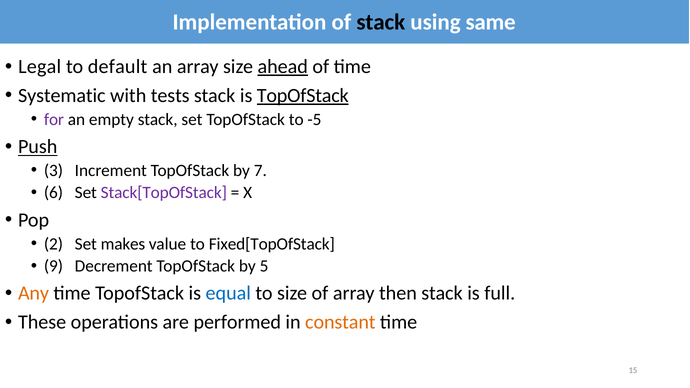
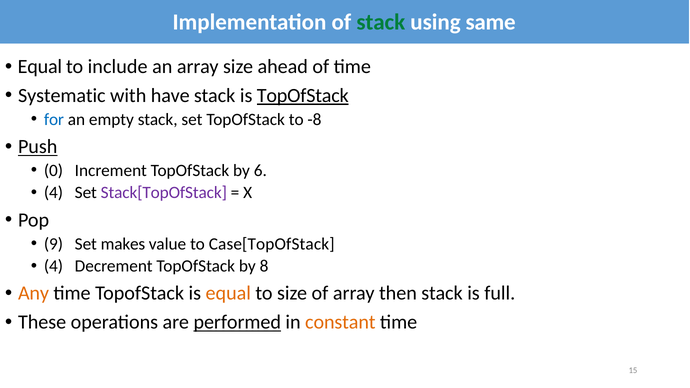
stack at (381, 22) colour: black -> green
Legal at (40, 67): Legal -> Equal
default: default -> include
ahead underline: present -> none
tests: tests -> have
for colour: purple -> blue
-5: -5 -> -8
3: 3 -> 0
7: 7 -> 6
6 at (53, 193): 6 -> 4
2: 2 -> 9
Fixed[TopOfStack: Fixed[TopOfStack -> Case[TopOfStack
9 at (53, 266): 9 -> 4
5: 5 -> 8
equal at (228, 293) colour: blue -> orange
performed underline: none -> present
